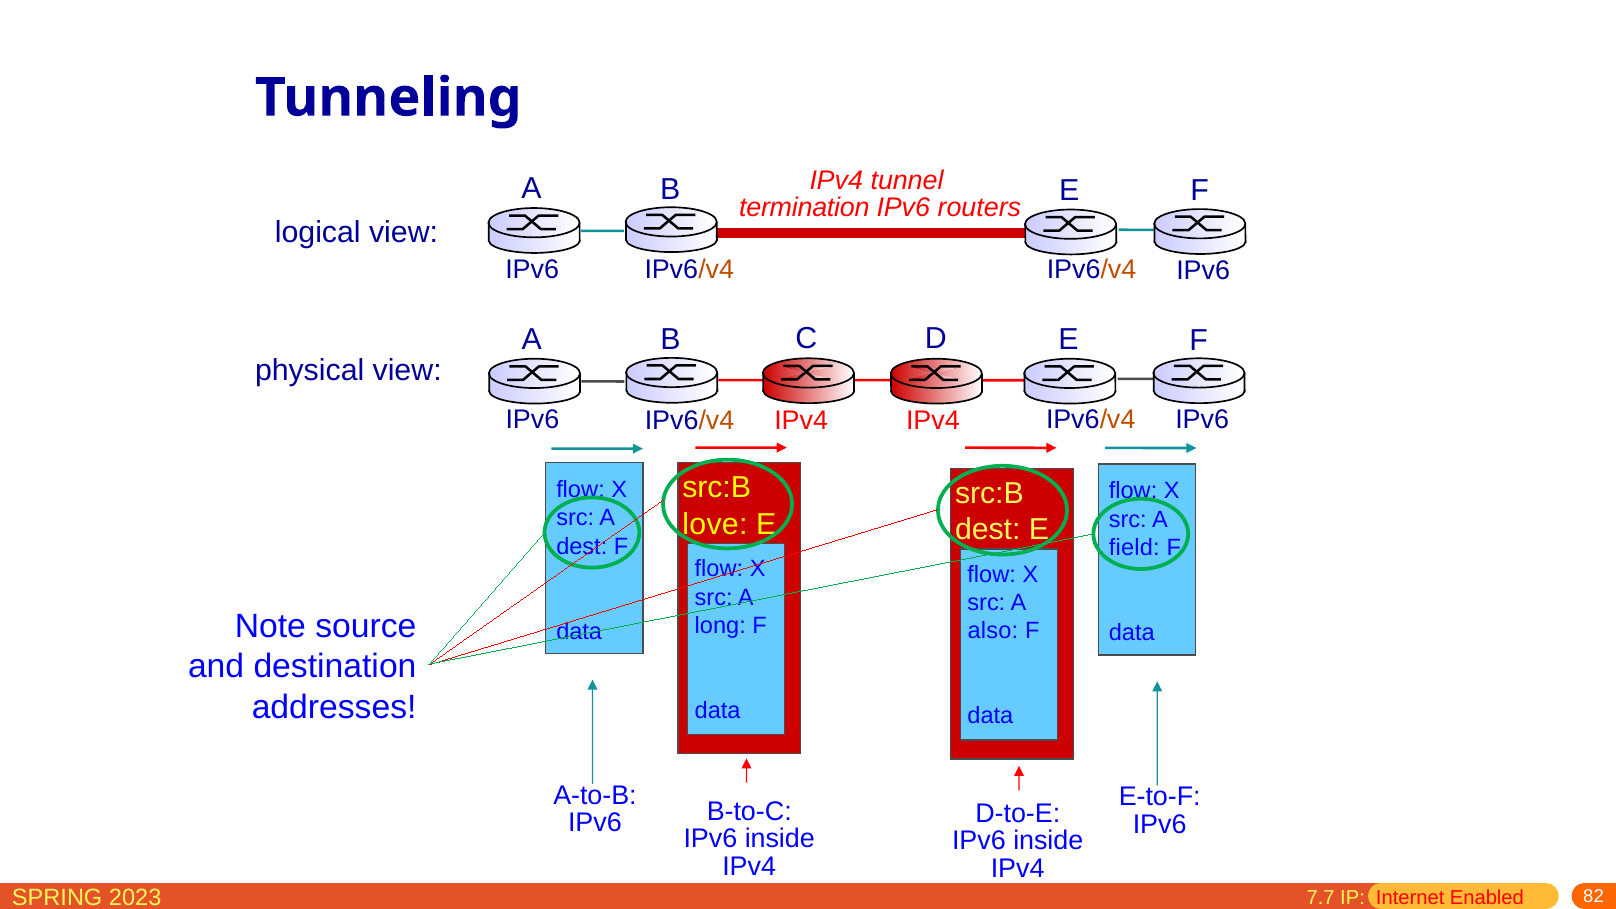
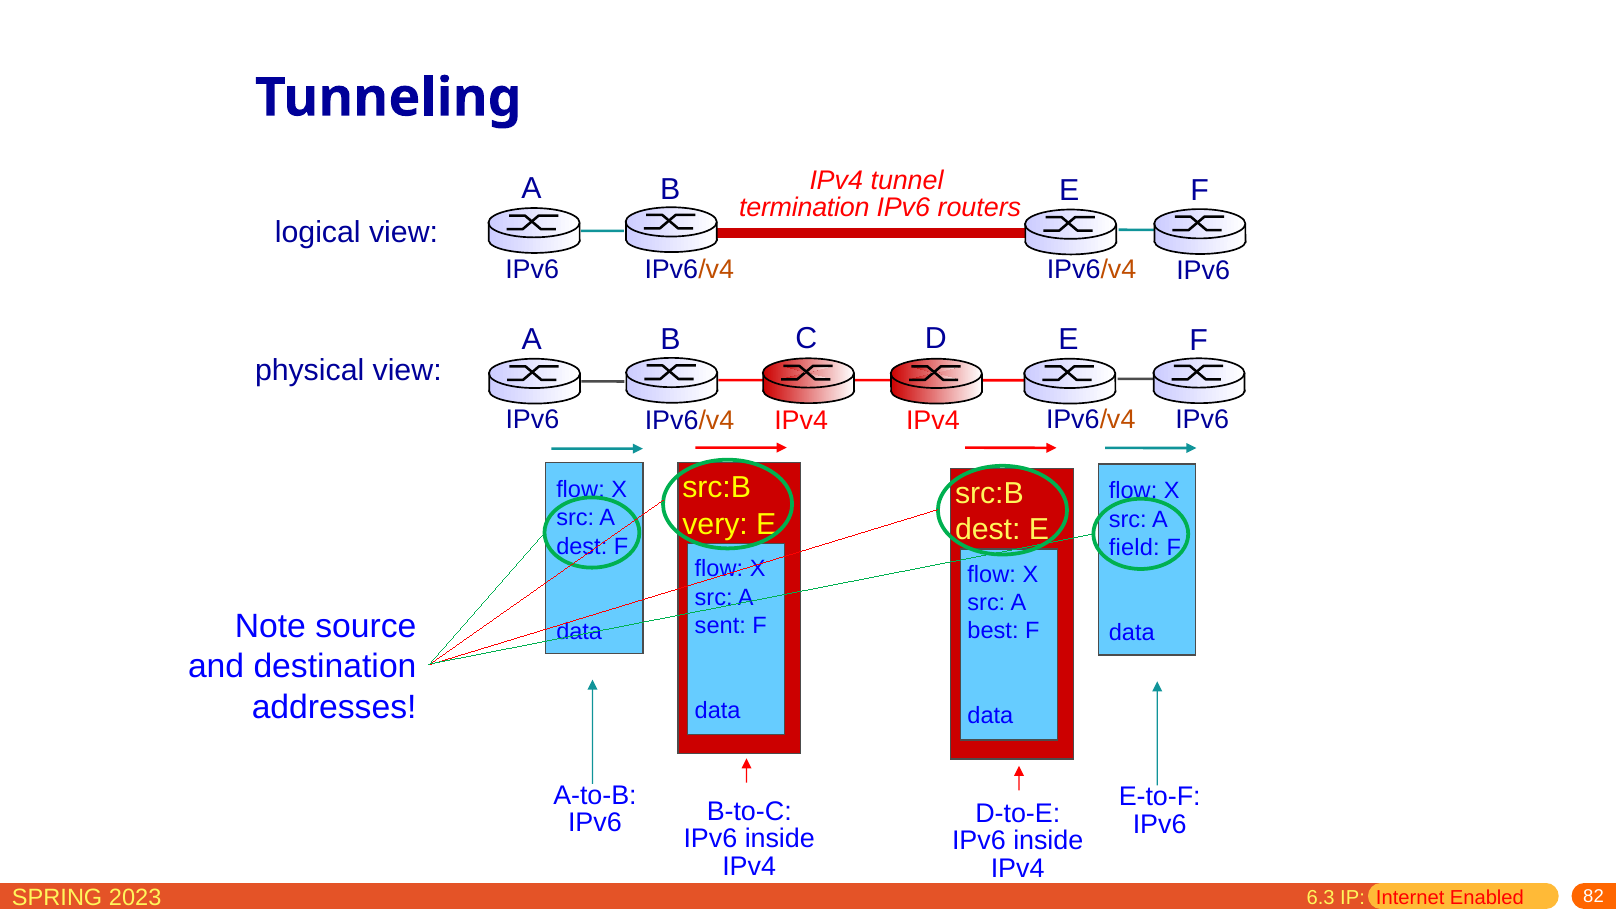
love: love -> very
long: long -> sent
also: also -> best
7.7: 7.7 -> 6.3
